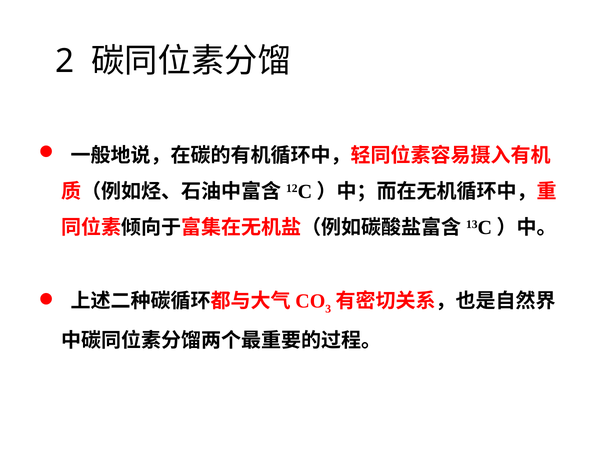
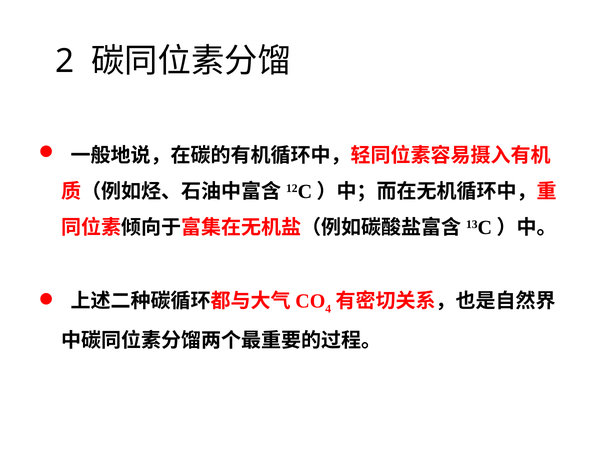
3: 3 -> 4
